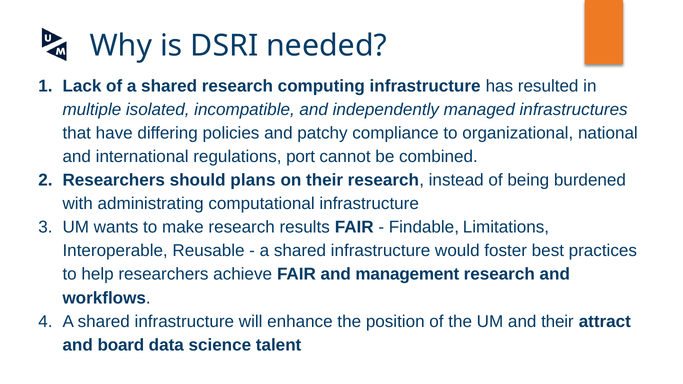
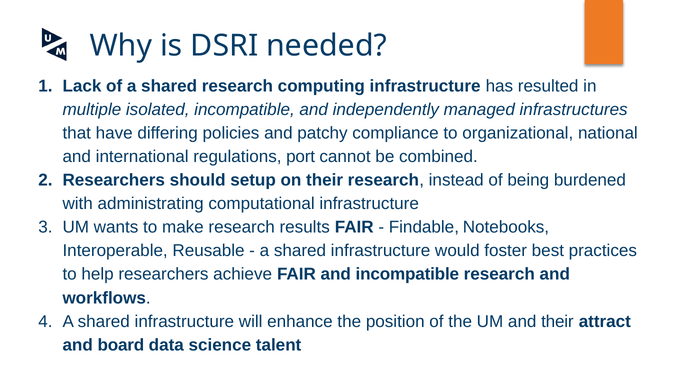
plans: plans -> setup
Limitations: Limitations -> Notebooks
and management: management -> incompatible
